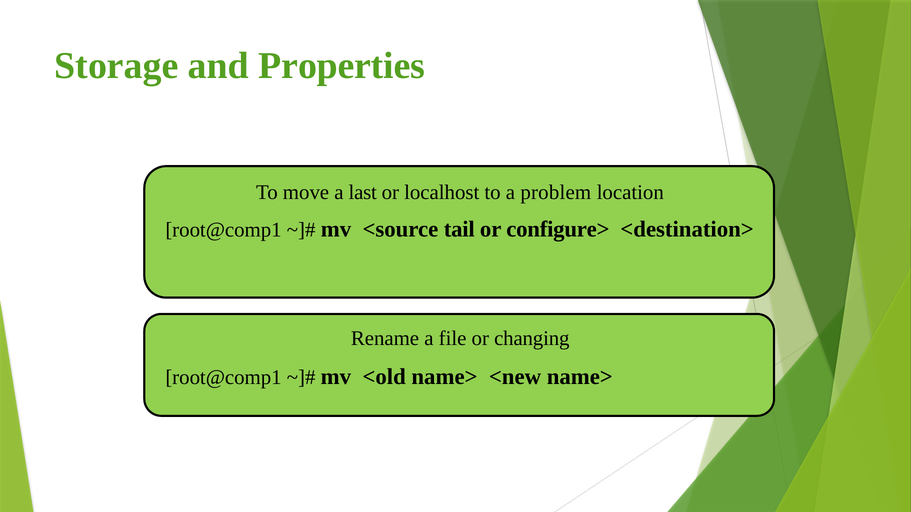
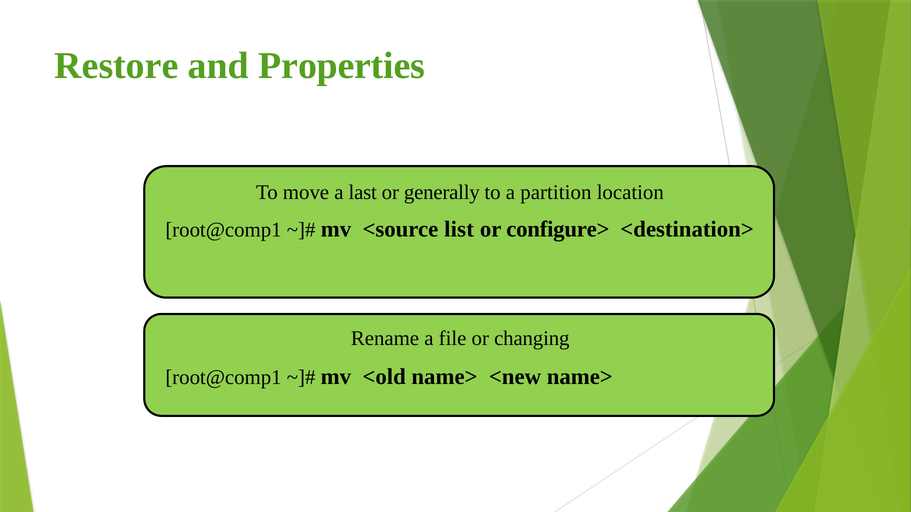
Storage: Storage -> Restore
localhost: localhost -> generally
problem: problem -> partition
tail: tail -> list
